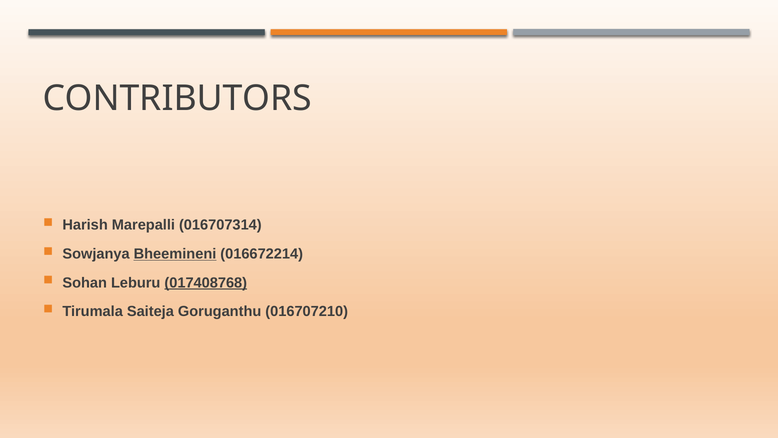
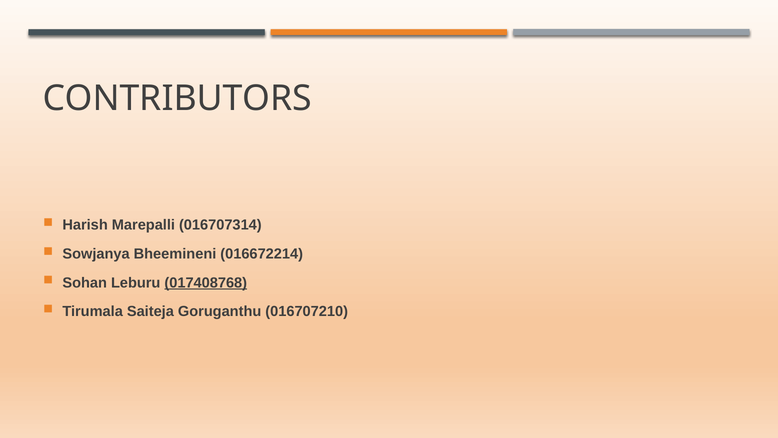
Bheemineni underline: present -> none
